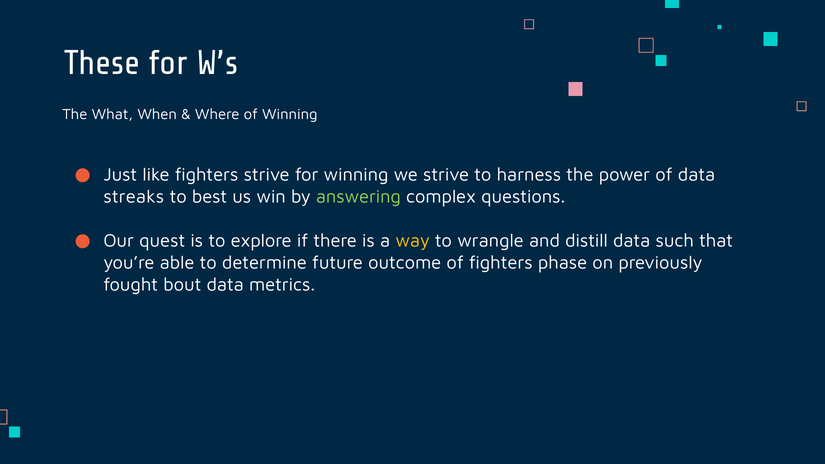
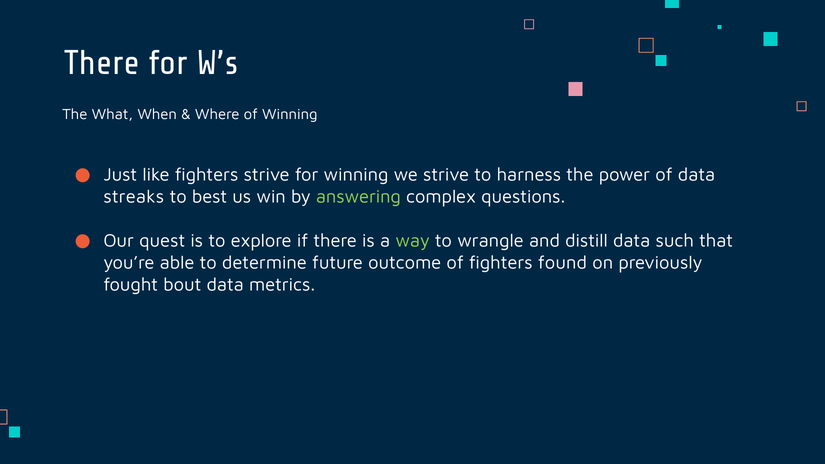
These at (102, 63): These -> There
way colour: yellow -> light green
phase: phase -> found
